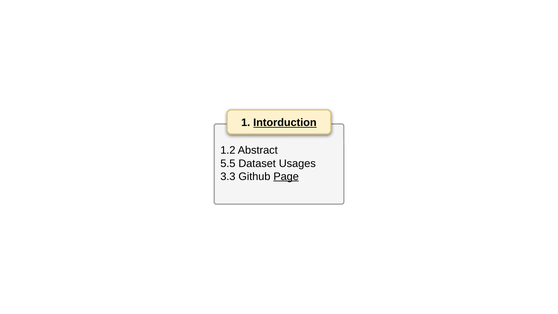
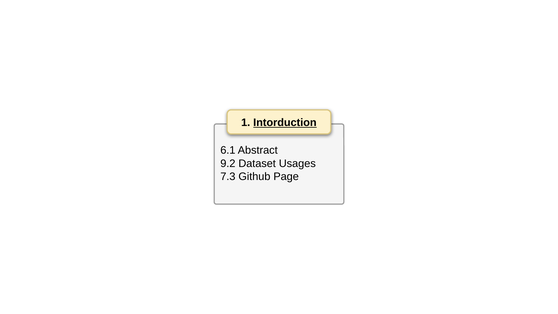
1.2: 1.2 -> 6.1
5.5: 5.5 -> 9.2
3.3: 3.3 -> 7.3
Page underline: present -> none
